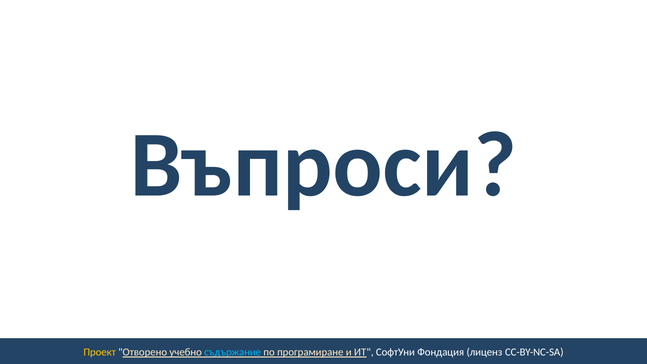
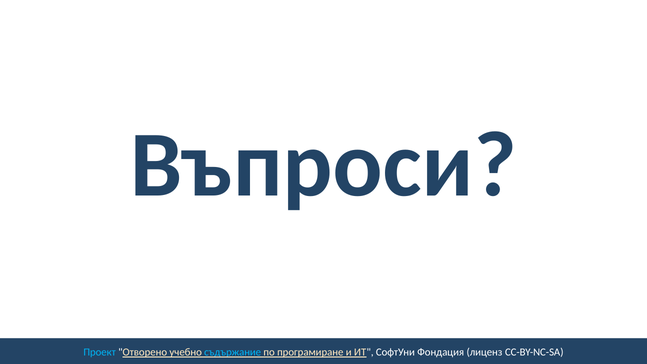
Проект colour: yellow -> light blue
